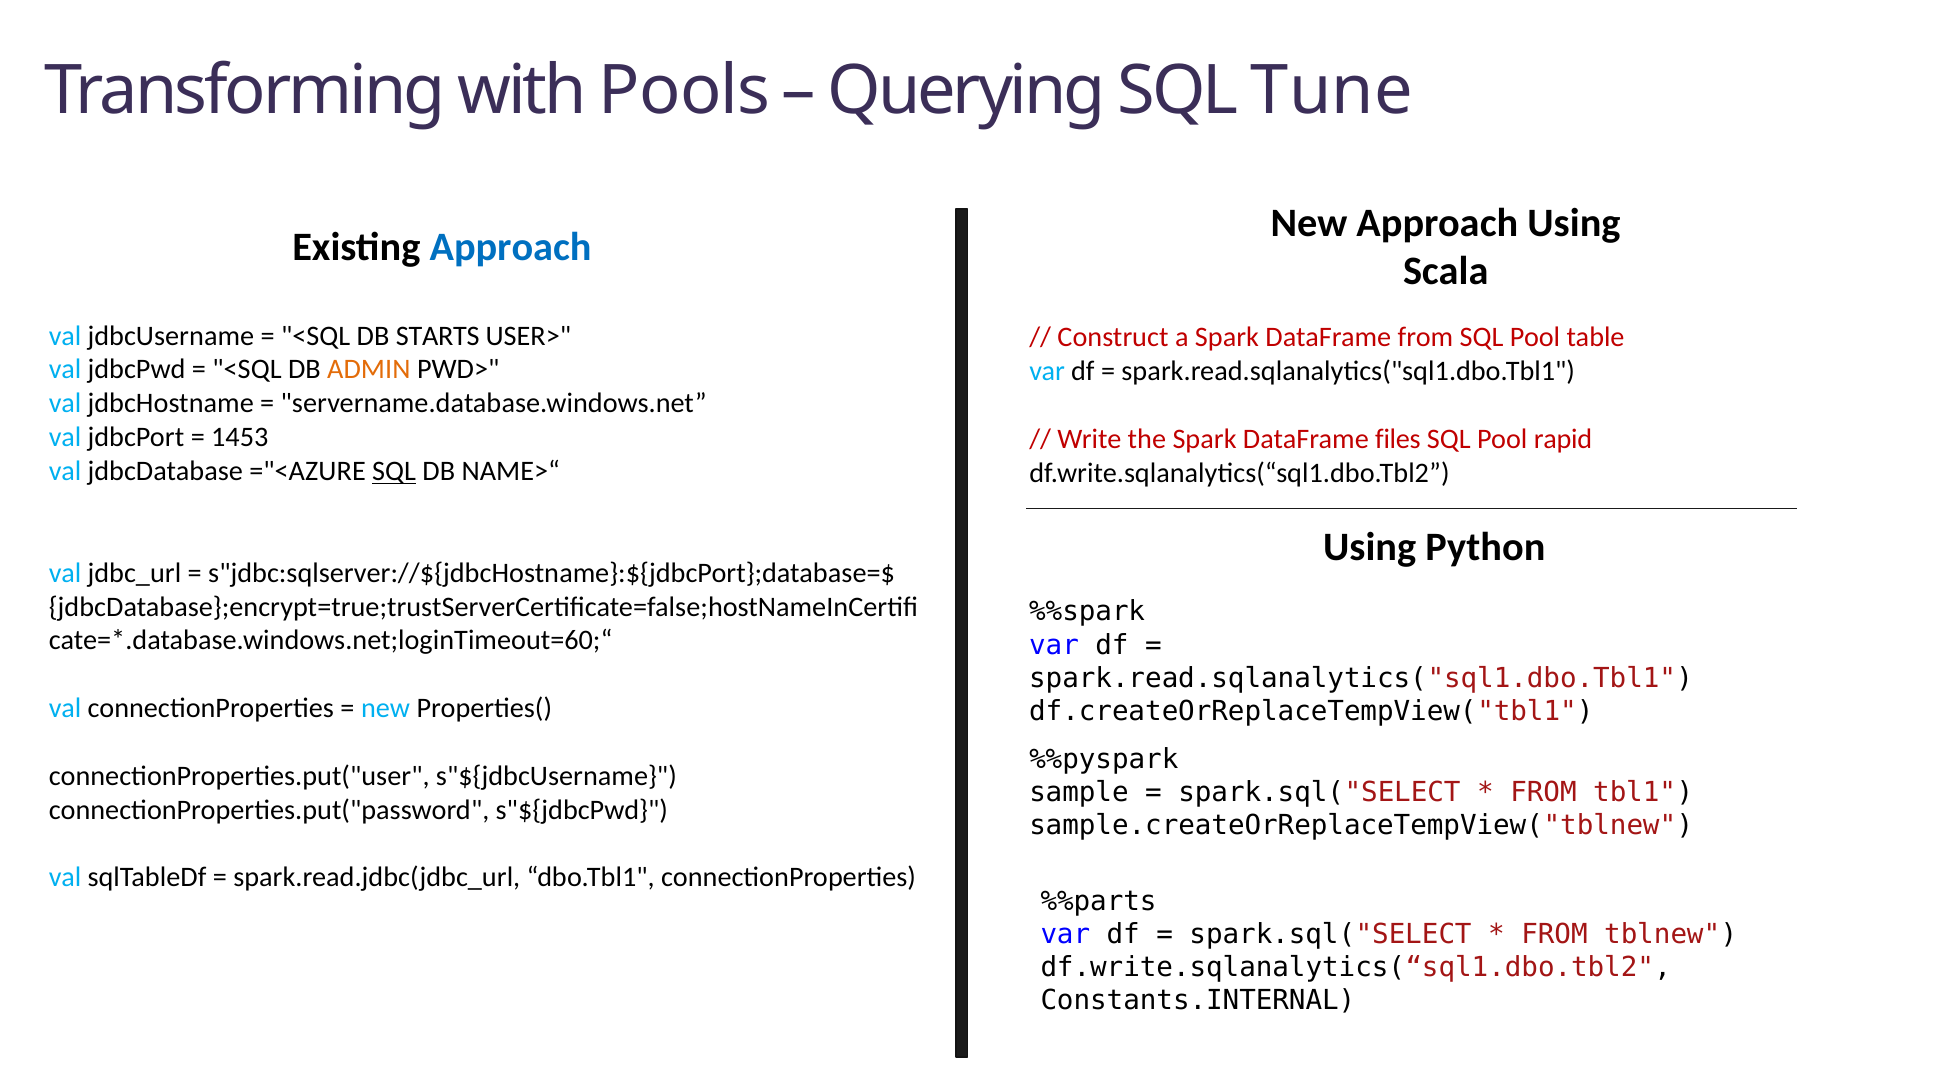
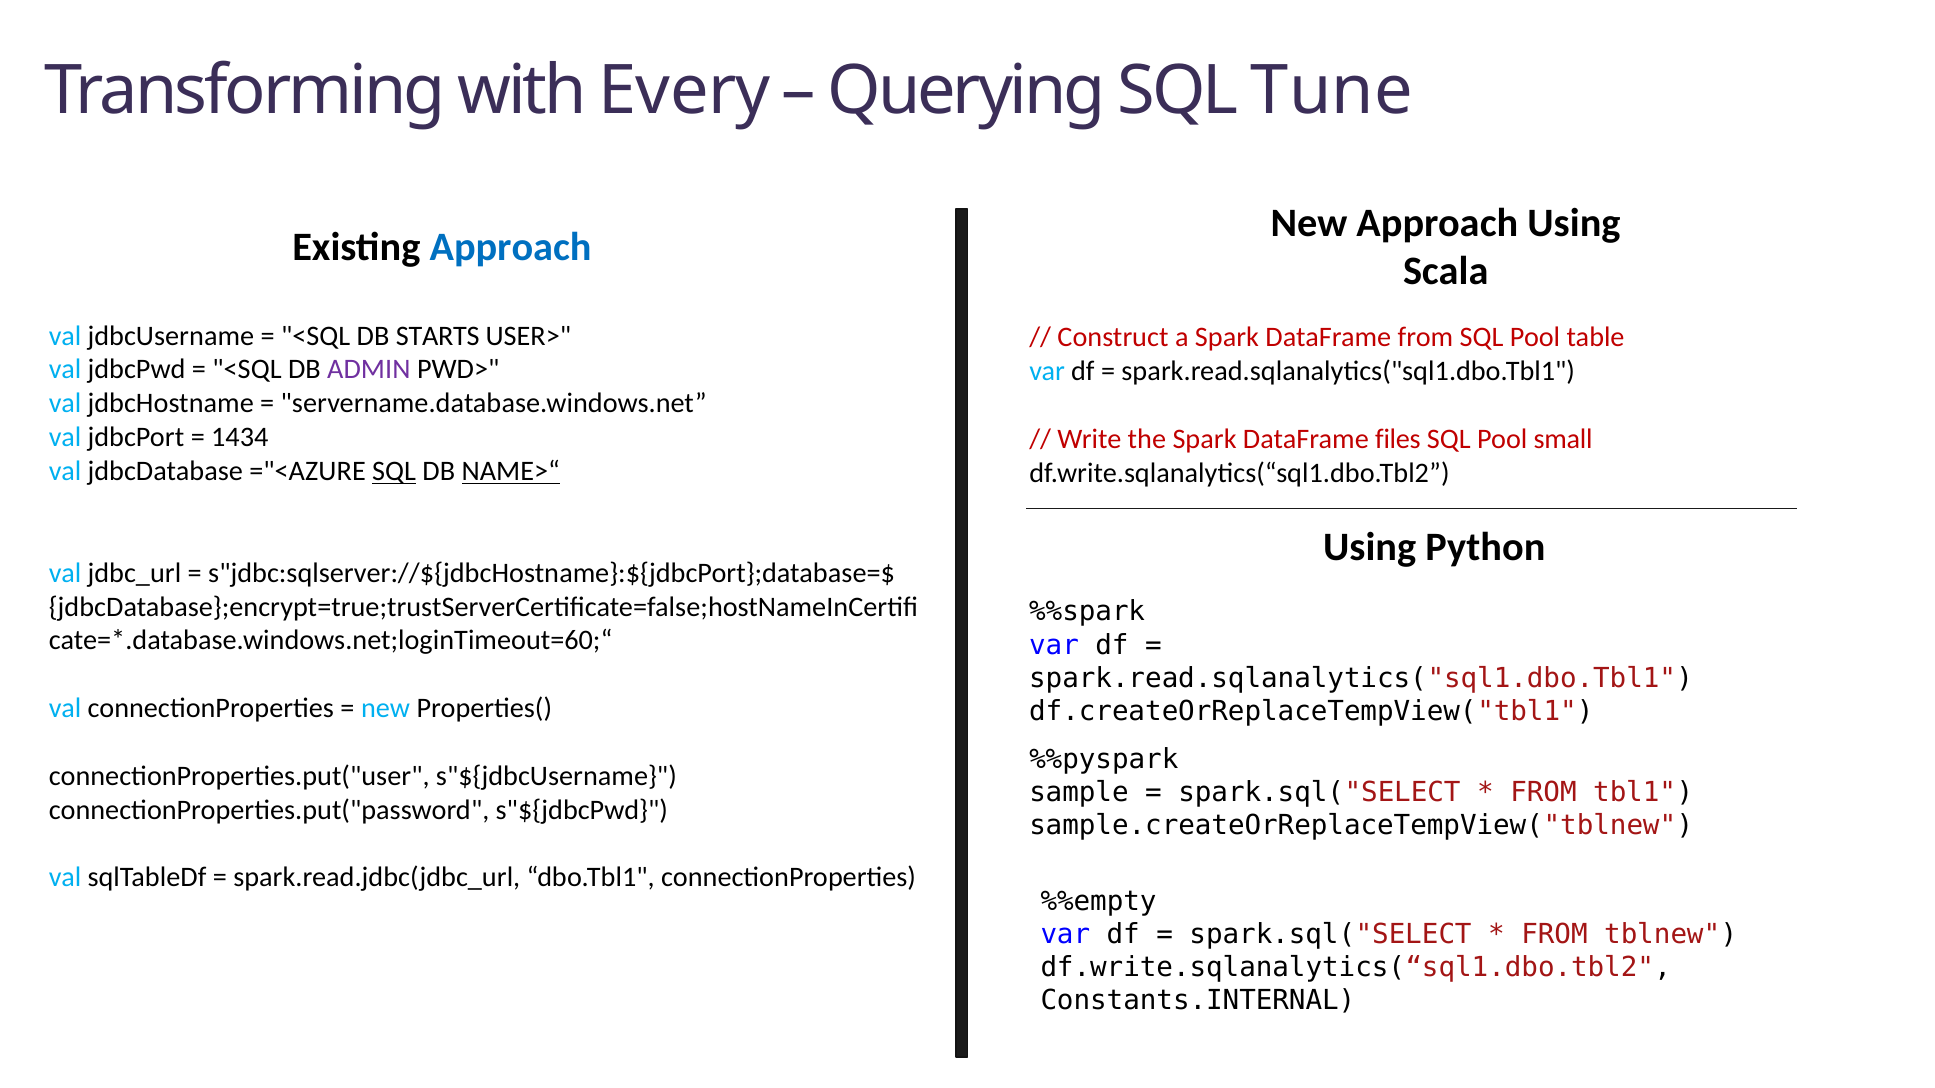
Pools: Pools -> Every
ADMIN colour: orange -> purple
1453: 1453 -> 1434
rapid: rapid -> small
NAME>“ underline: none -> present
%%parts: %%parts -> %%empty
